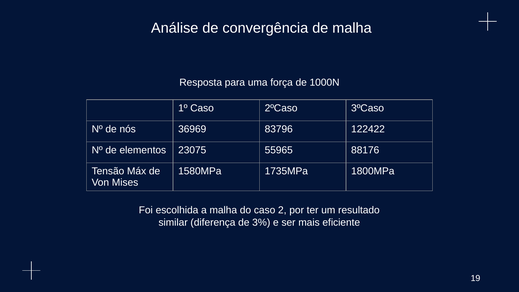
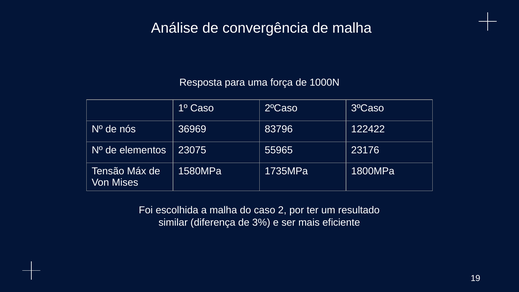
88176: 88176 -> 23176
